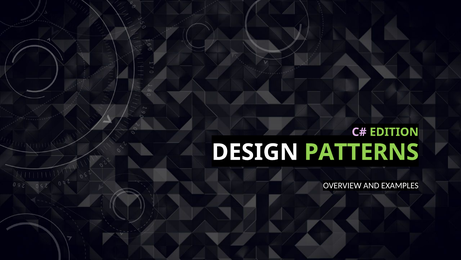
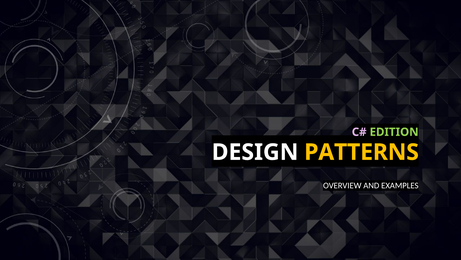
PATTERNS colour: light green -> yellow
